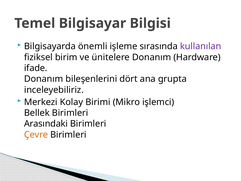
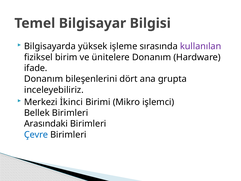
önemli: önemli -> yüksek
Kolay: Kolay -> İkinci
Çevre colour: orange -> blue
